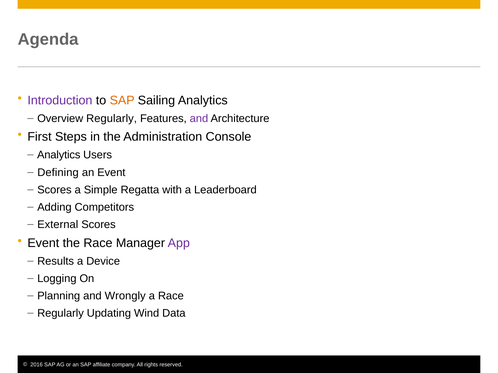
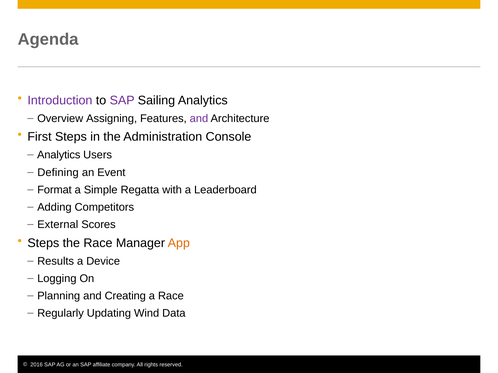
SAP at (122, 100) colour: orange -> purple
Overview Regularly: Regularly -> Assigning
Scores at (54, 190): Scores -> Format
Event at (43, 243): Event -> Steps
App colour: purple -> orange
Wrongly: Wrongly -> Creating
